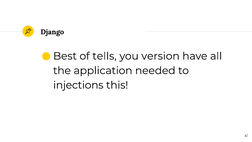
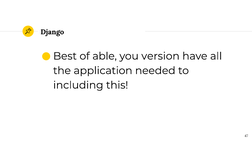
tells: tells -> able
injections: injections -> including
